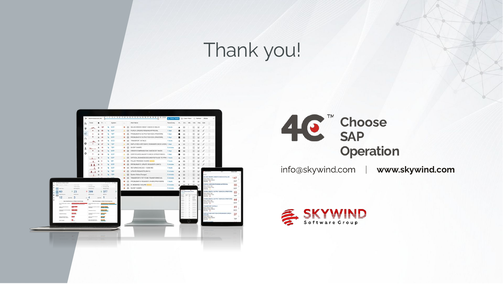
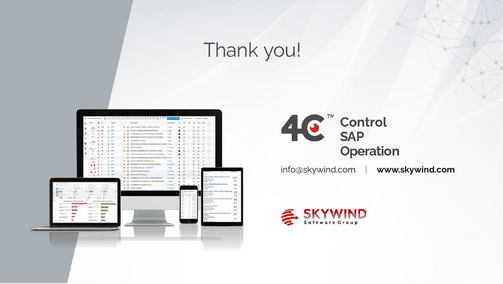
Choose: Choose -> Control
